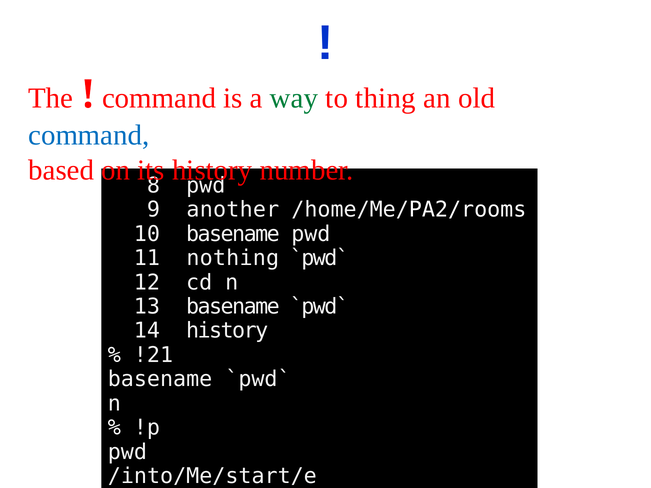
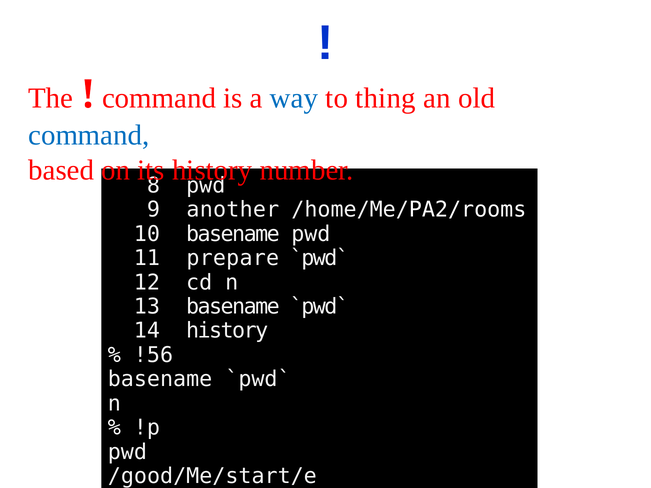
way colour: green -> blue
nothing: nothing -> prepare
!21: !21 -> !56
/into/Me/start/e: /into/Me/start/e -> /good/Me/start/e
